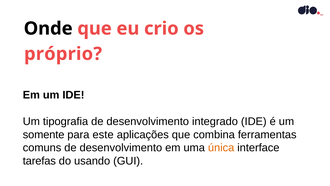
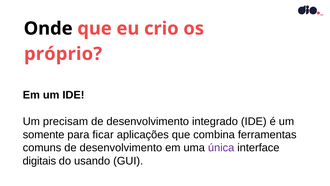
tipografia: tipografia -> precisam
este: este -> ficar
única colour: orange -> purple
tarefas: tarefas -> digitais
